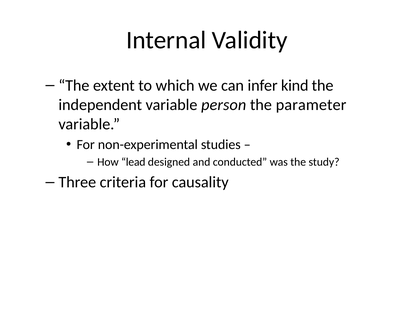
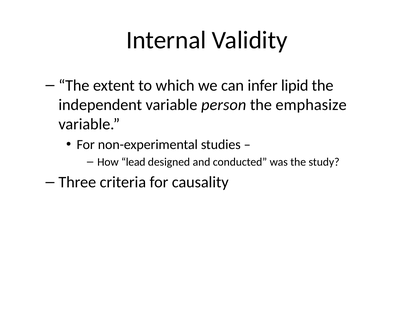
kind: kind -> lipid
parameter: parameter -> emphasize
